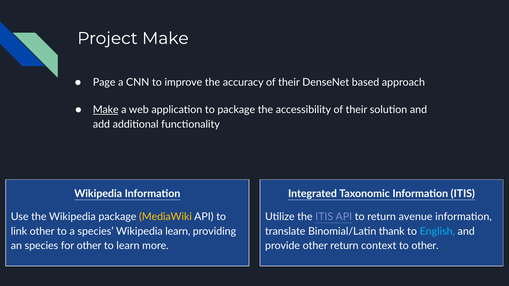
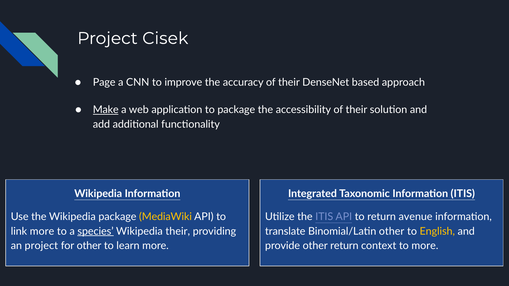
Project Make: Make -> Cisek
link other: other -> more
species at (96, 231) underline: none -> present
Wikipedia learn: learn -> their
Binomial/Latin thank: thank -> other
English colour: light blue -> yellow
an species: species -> project
to other: other -> more
